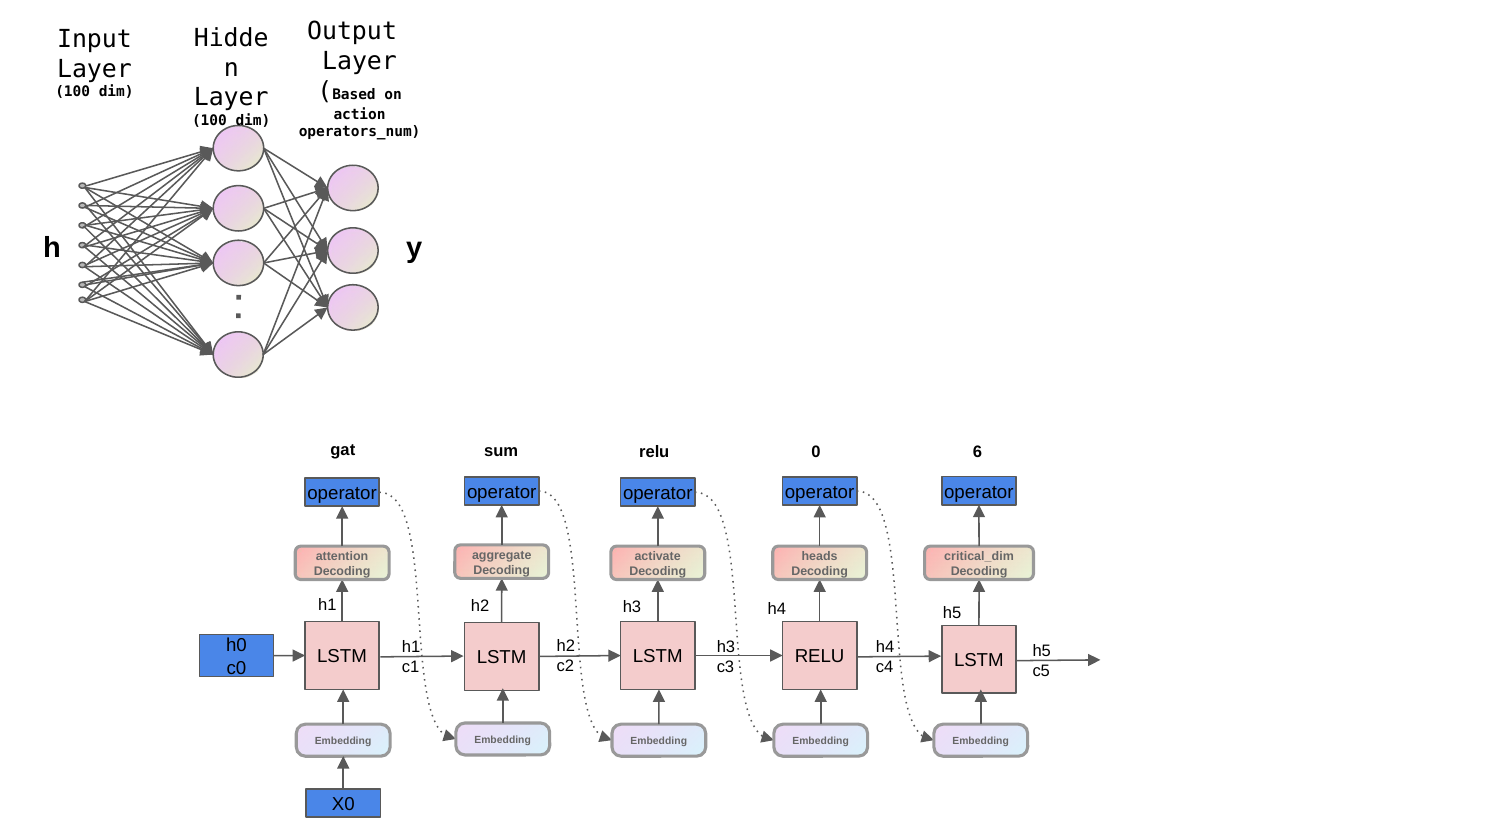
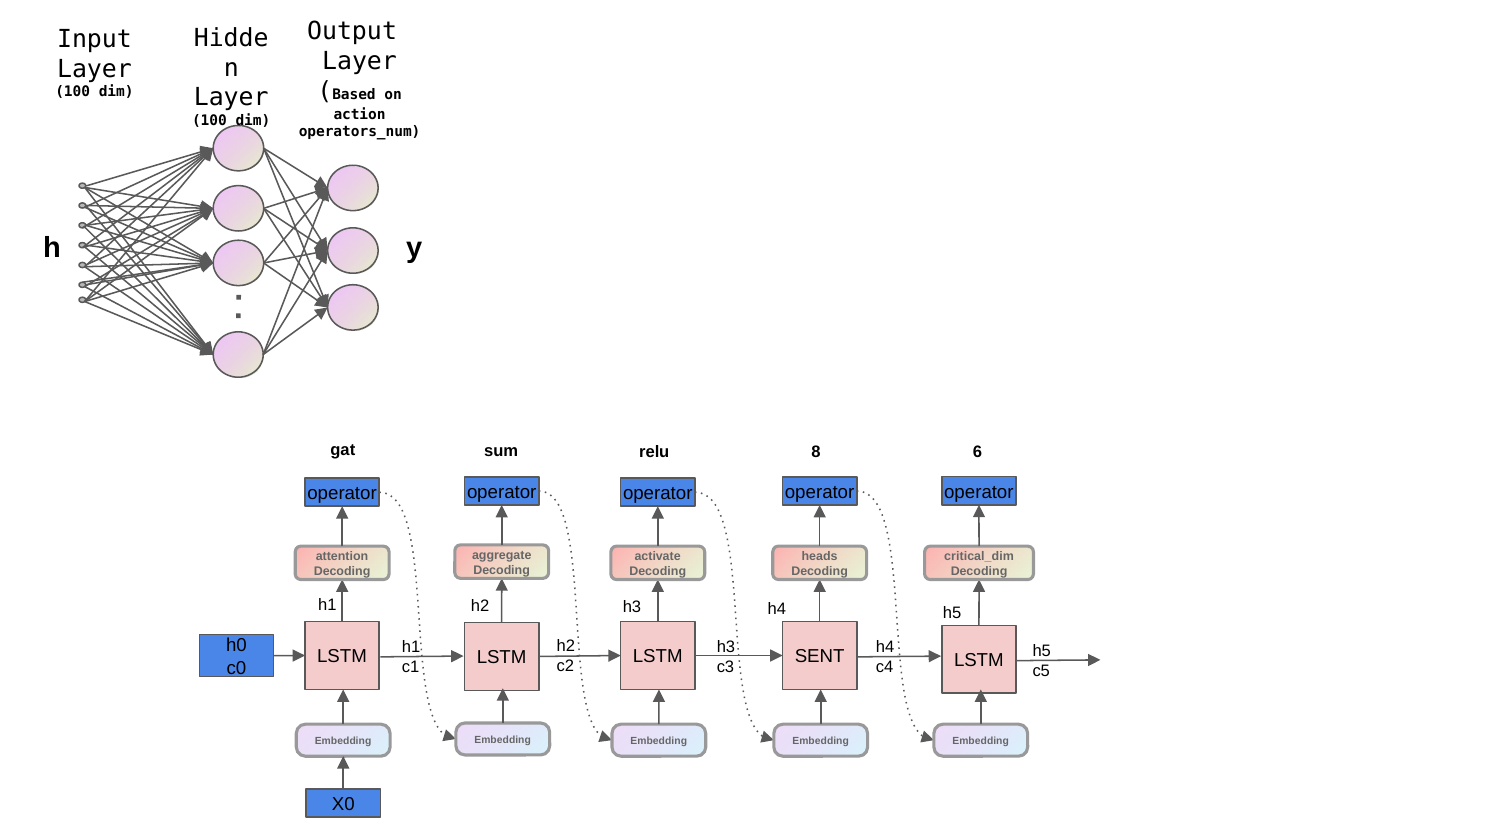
0: 0 -> 8
RELU at (820, 657): RELU -> SENT
